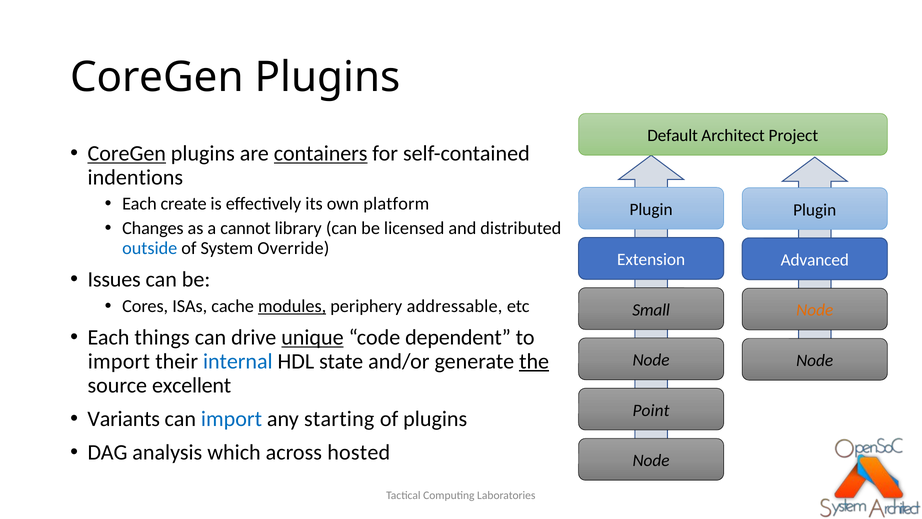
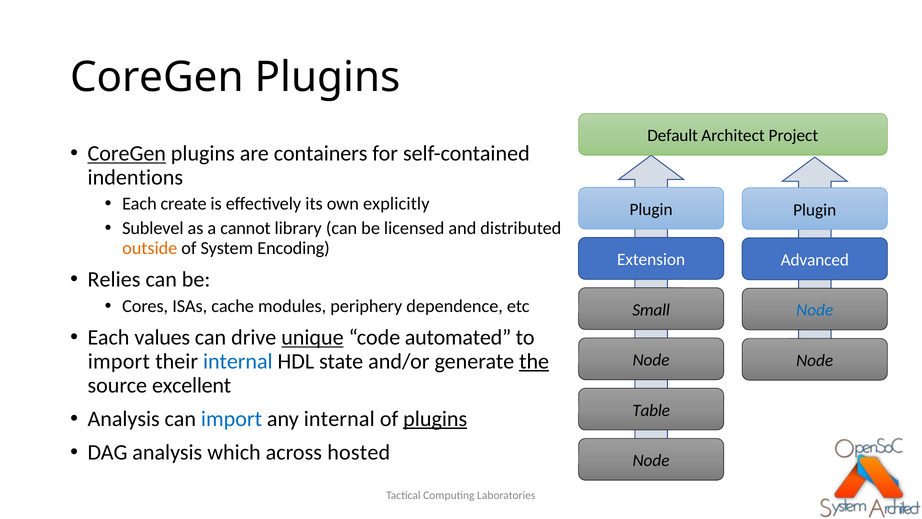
containers underline: present -> none
platform: platform -> explicitly
Changes: Changes -> Sublevel
outside colour: blue -> orange
Override: Override -> Encoding
Issues: Issues -> Relies
modules underline: present -> none
addressable: addressable -> dependence
Node at (815, 310) colour: orange -> blue
things: things -> values
dependent: dependent -> automated
Point: Point -> Table
Variants at (124, 418): Variants -> Analysis
any starting: starting -> internal
plugins at (435, 418) underline: none -> present
